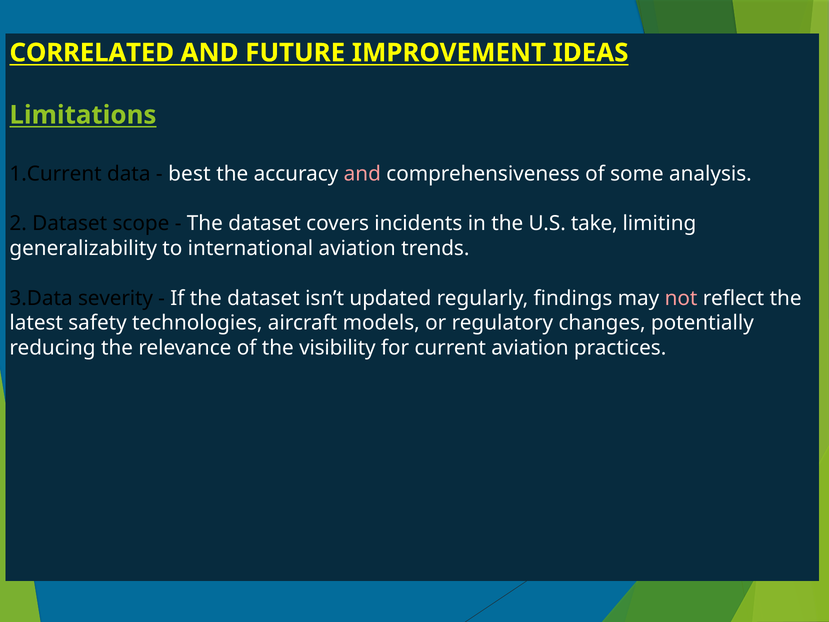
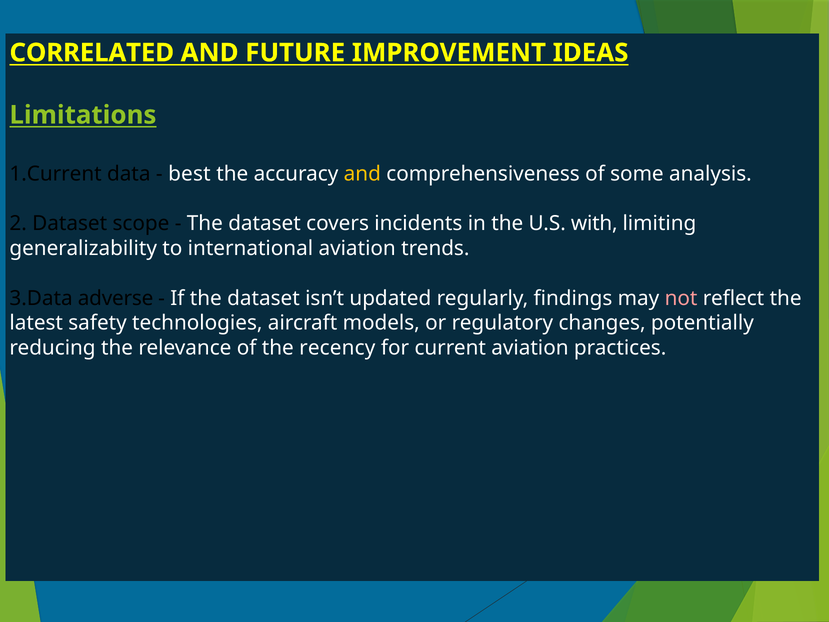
and at (362, 174) colour: pink -> yellow
take: take -> with
severity: severity -> adverse
visibility: visibility -> recency
